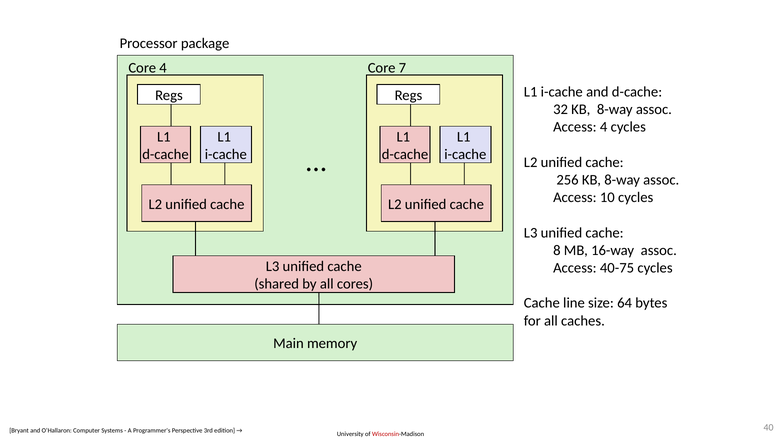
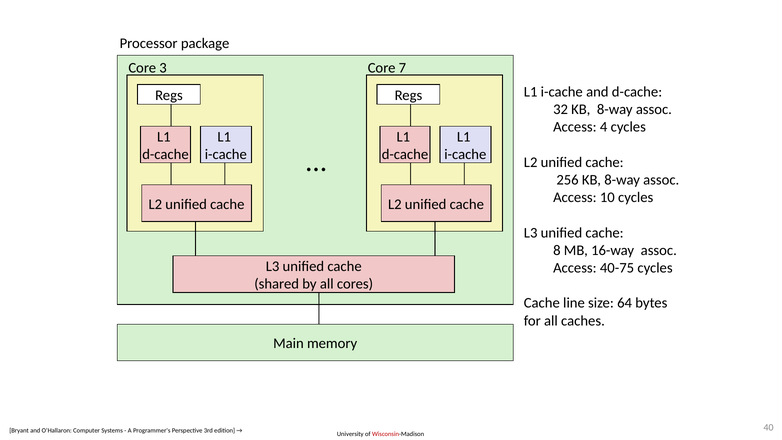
Core 4: 4 -> 3
